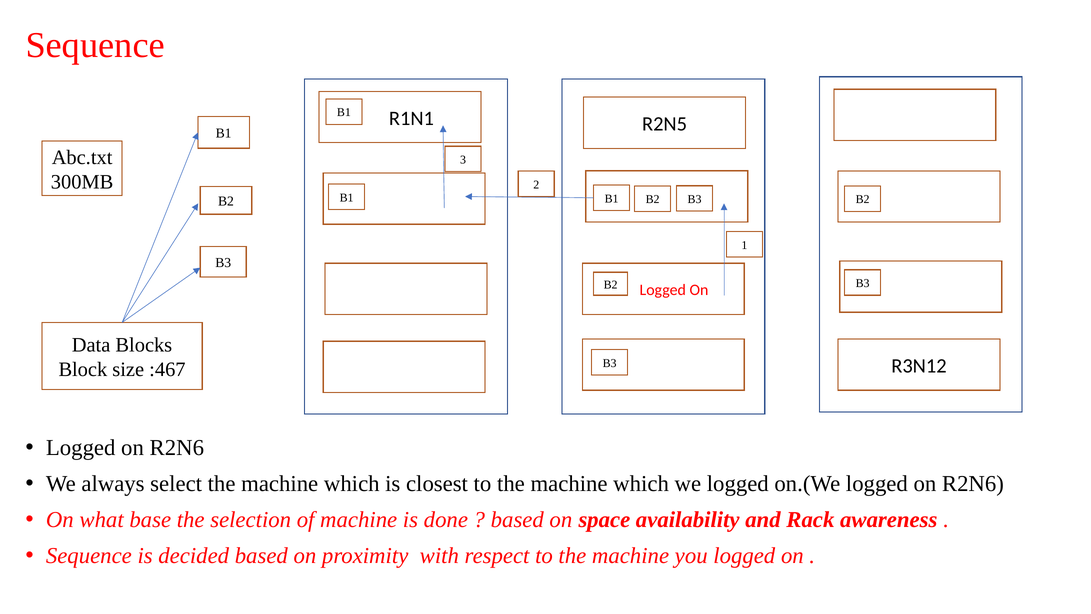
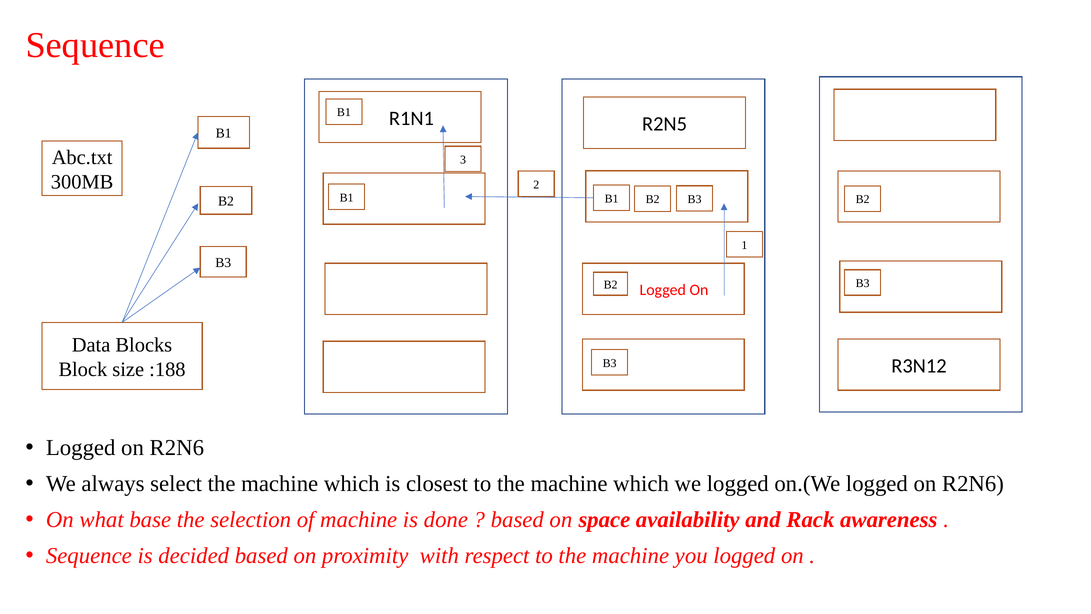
:467: :467 -> :188
